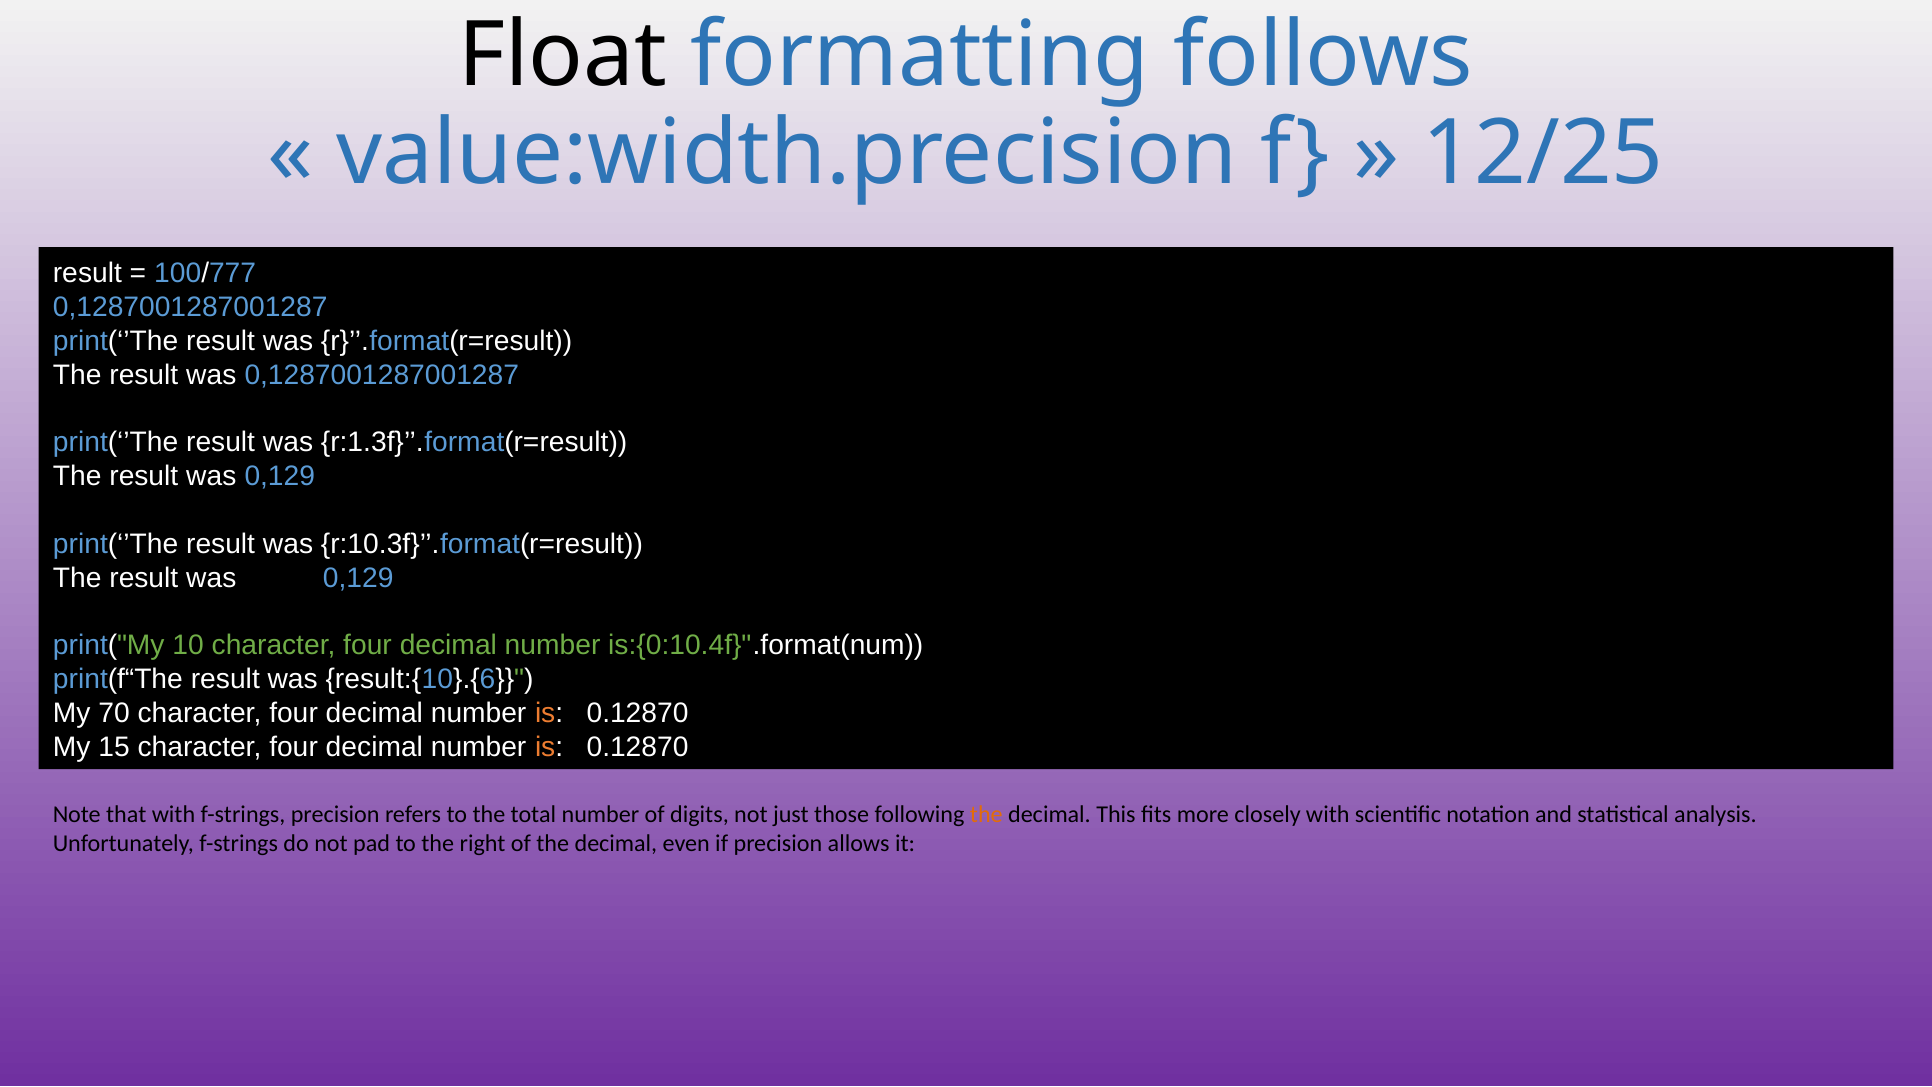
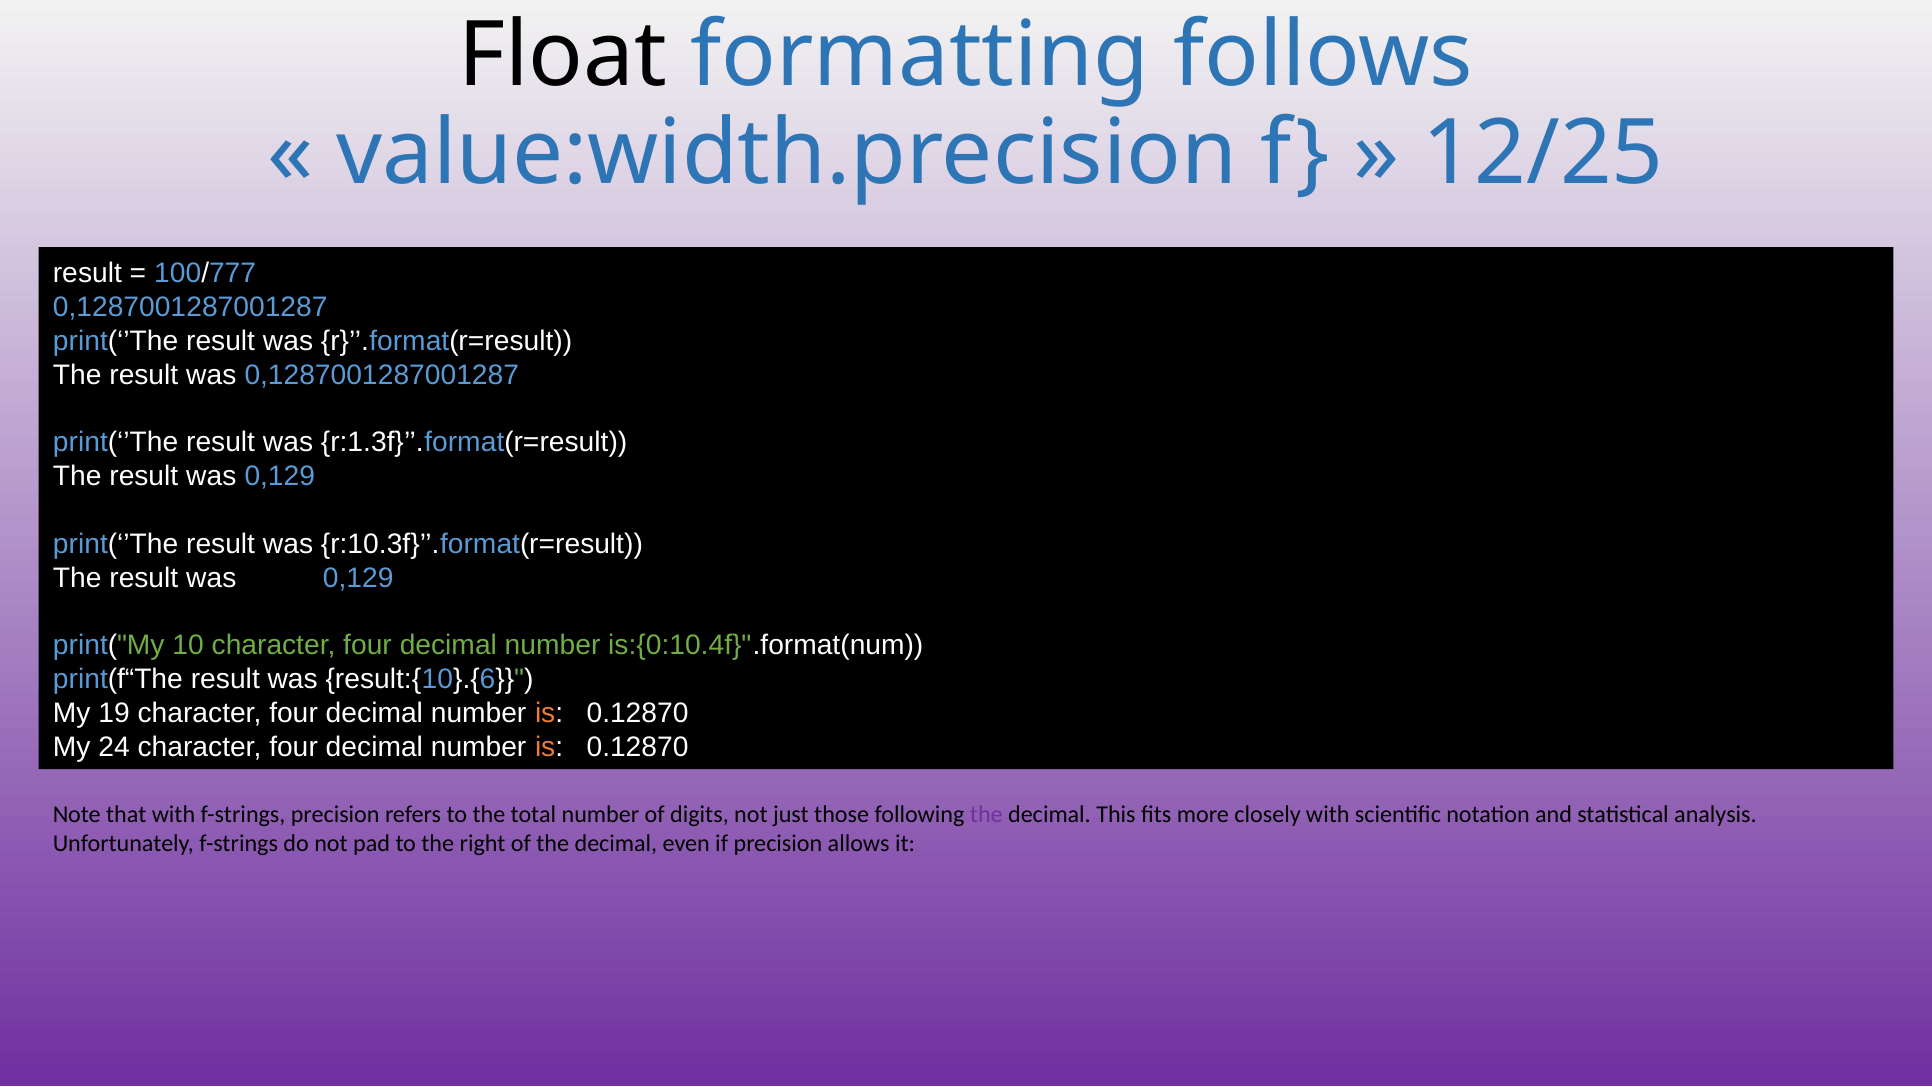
70: 70 -> 19
15: 15 -> 24
the at (986, 815) colour: orange -> purple
